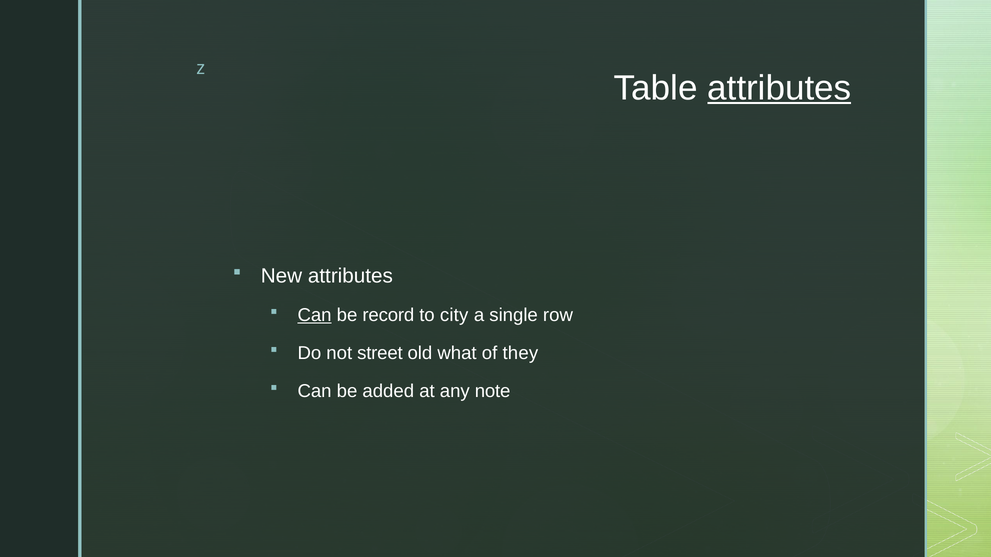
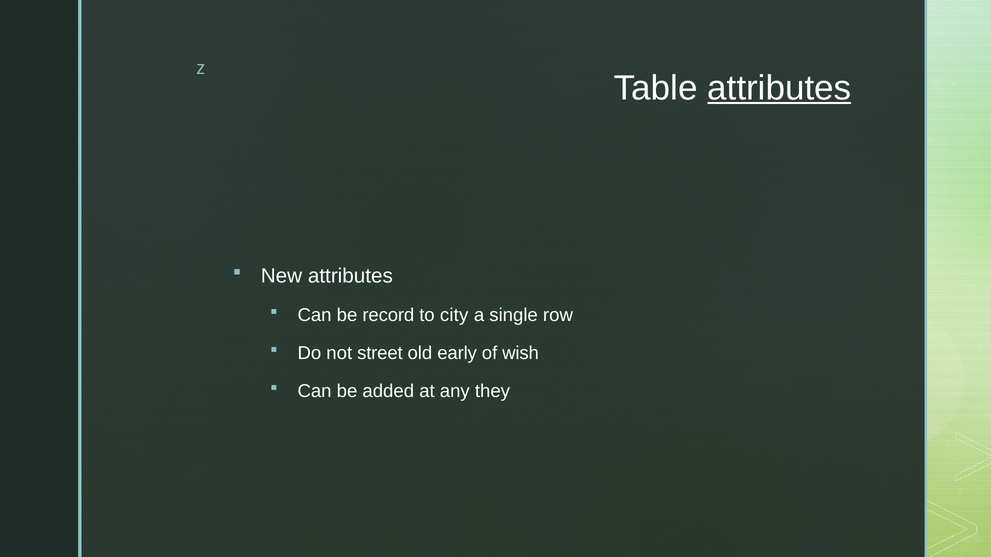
Can at (315, 315) underline: present -> none
what: what -> early
they: they -> wish
note: note -> they
